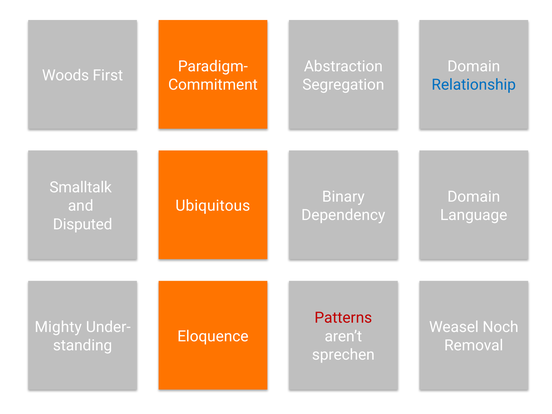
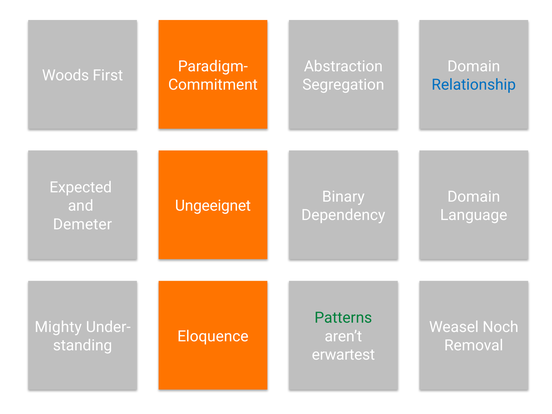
Smalltalk: Smalltalk -> Expected
Ubiquitous: Ubiquitous -> Ungeeignet
Disputed: Disputed -> Demeter
Patterns colour: red -> green
sprechen: sprechen -> erwartest
